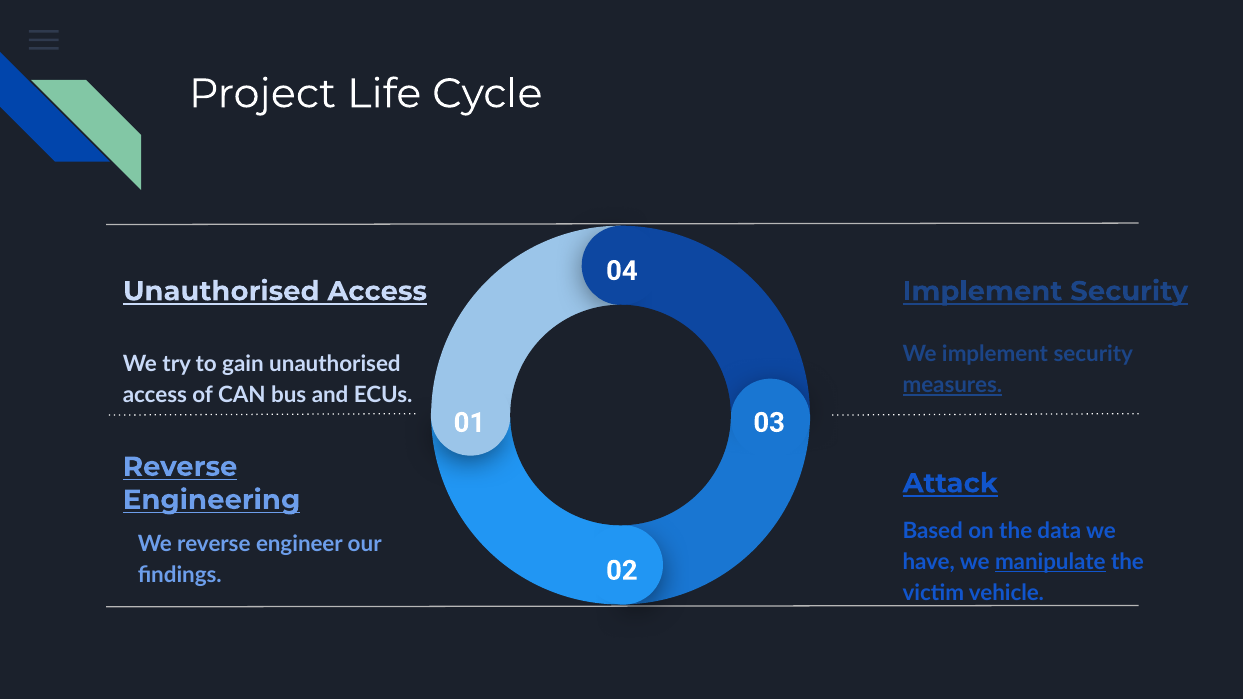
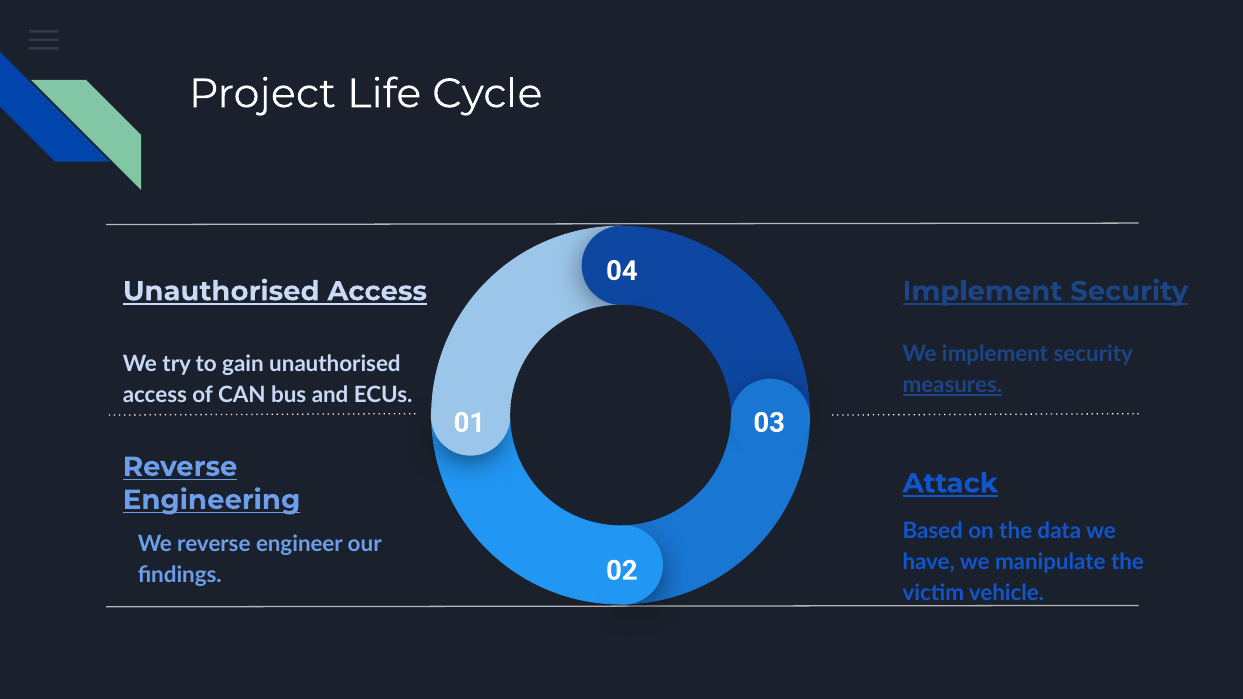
manipulate underline: present -> none
